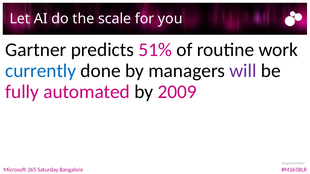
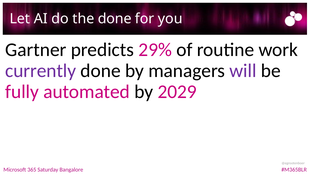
the scale: scale -> done
51%: 51% -> 29%
currently colour: blue -> purple
2009: 2009 -> 2029
